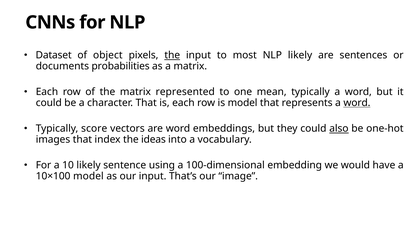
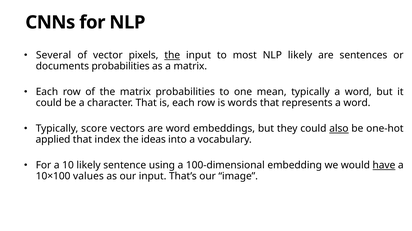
Dataset: Dataset -> Several
object: object -> vector
matrix represented: represented -> probabilities
is model: model -> words
word at (357, 103) underline: present -> none
images: images -> applied
have underline: none -> present
10×100 model: model -> values
